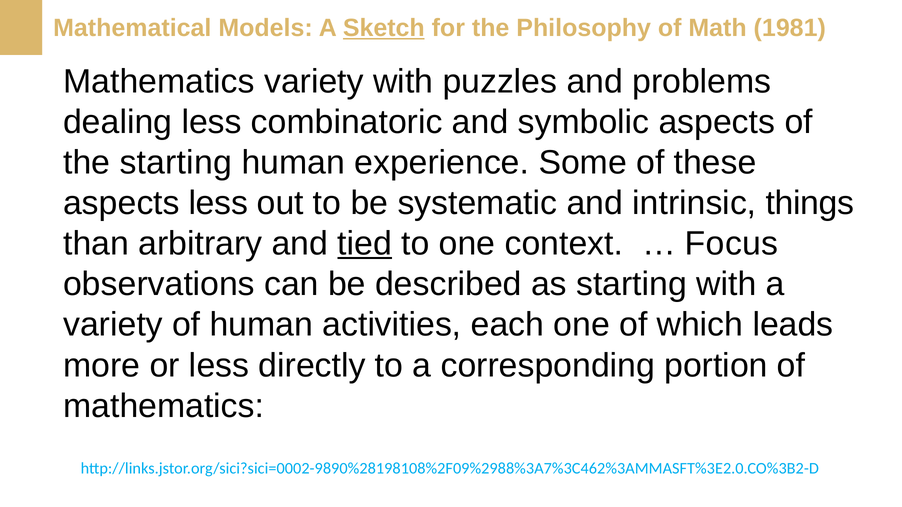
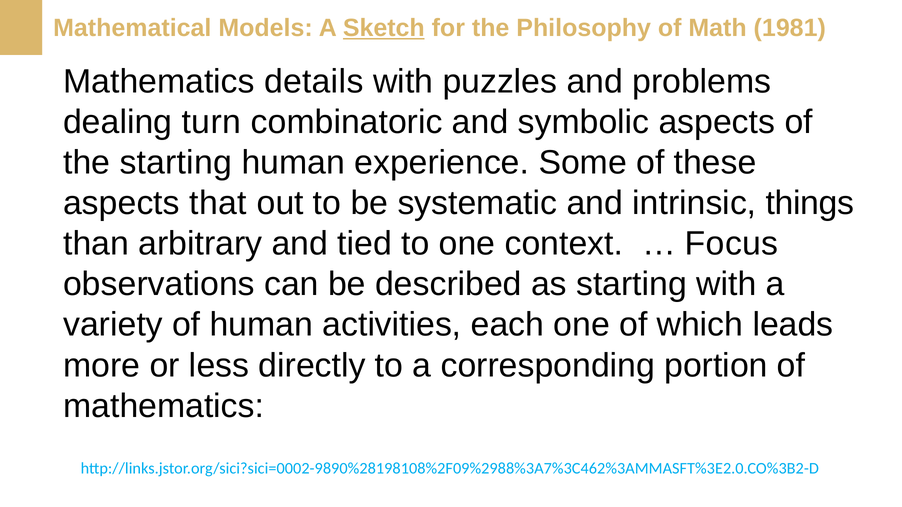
Mathematics variety: variety -> details
dealing less: less -> turn
aspects less: less -> that
tied underline: present -> none
